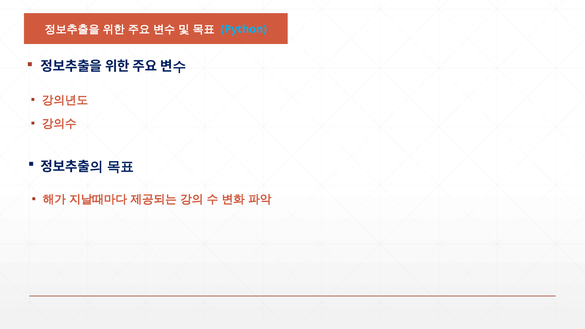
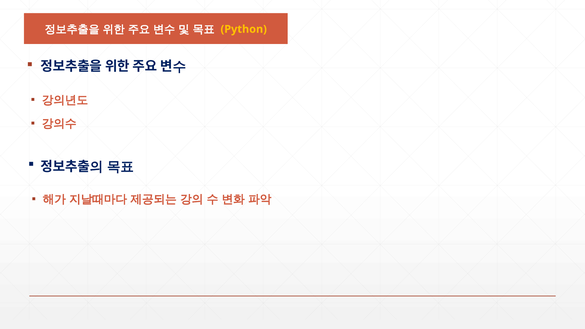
Python colour: light blue -> yellow
